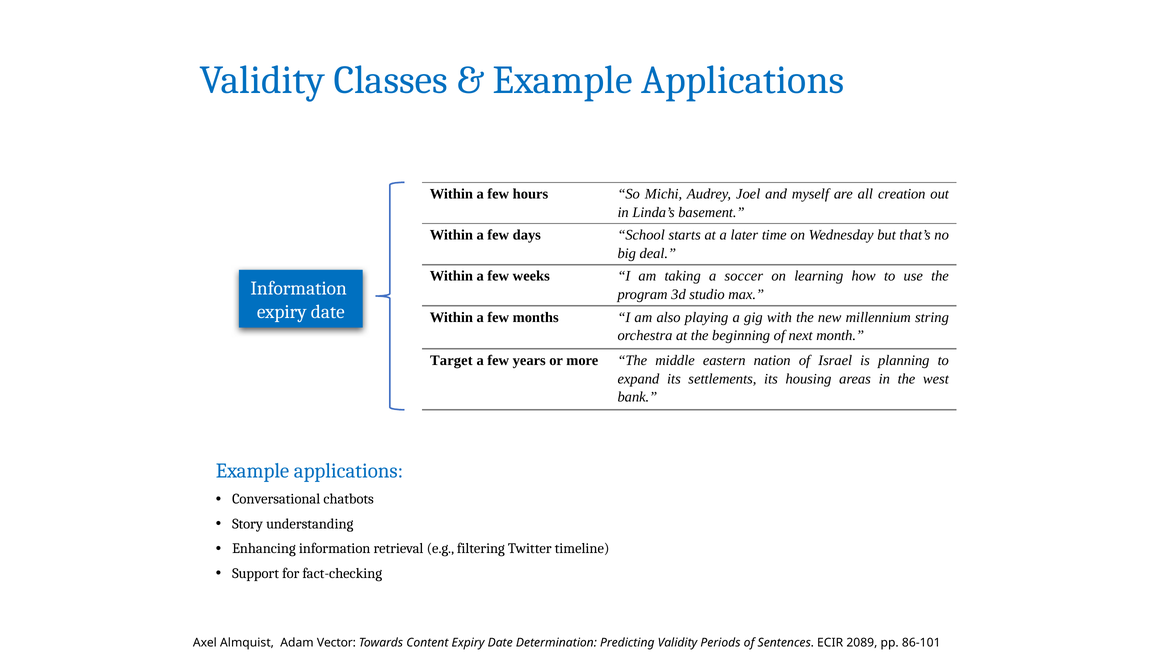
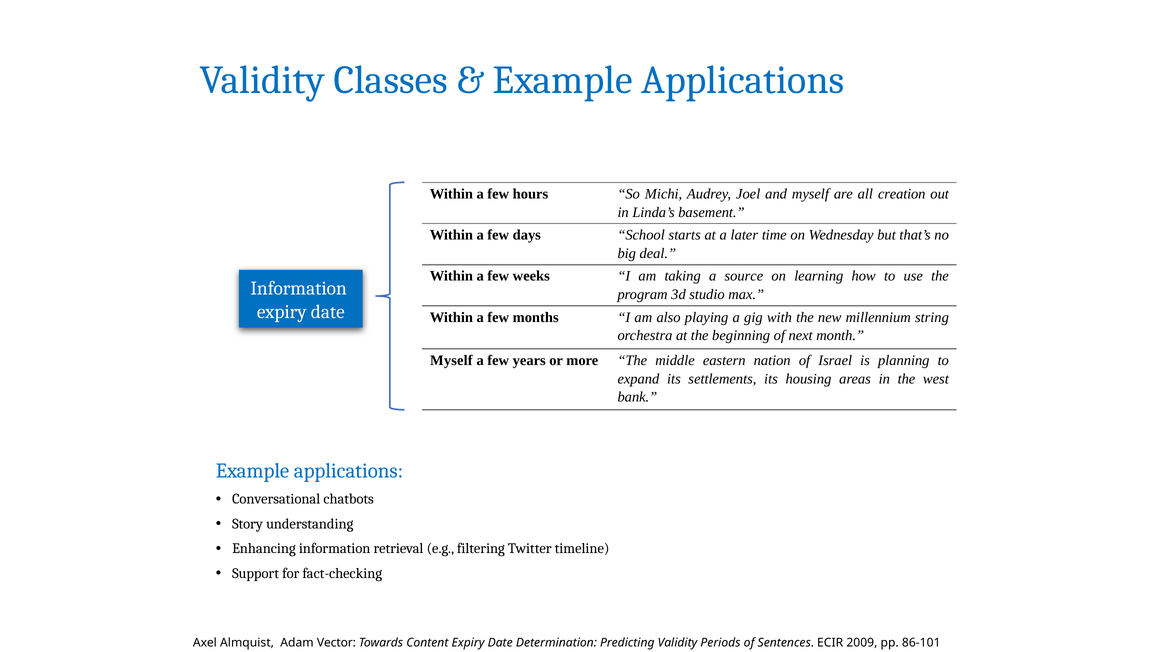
soccer: soccer -> source
Target at (451, 360): Target -> Myself
2089: 2089 -> 2009
